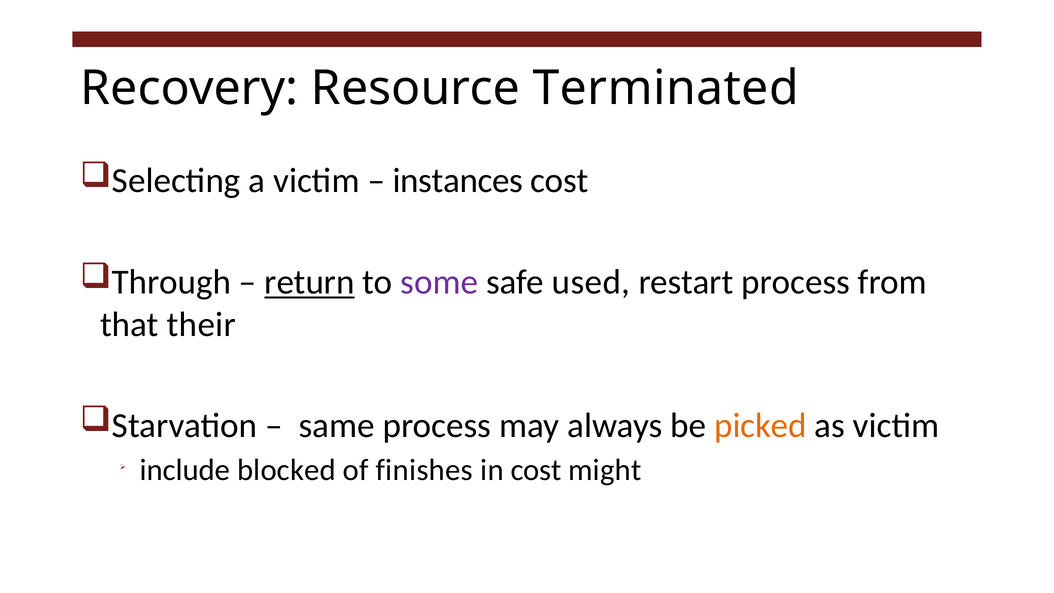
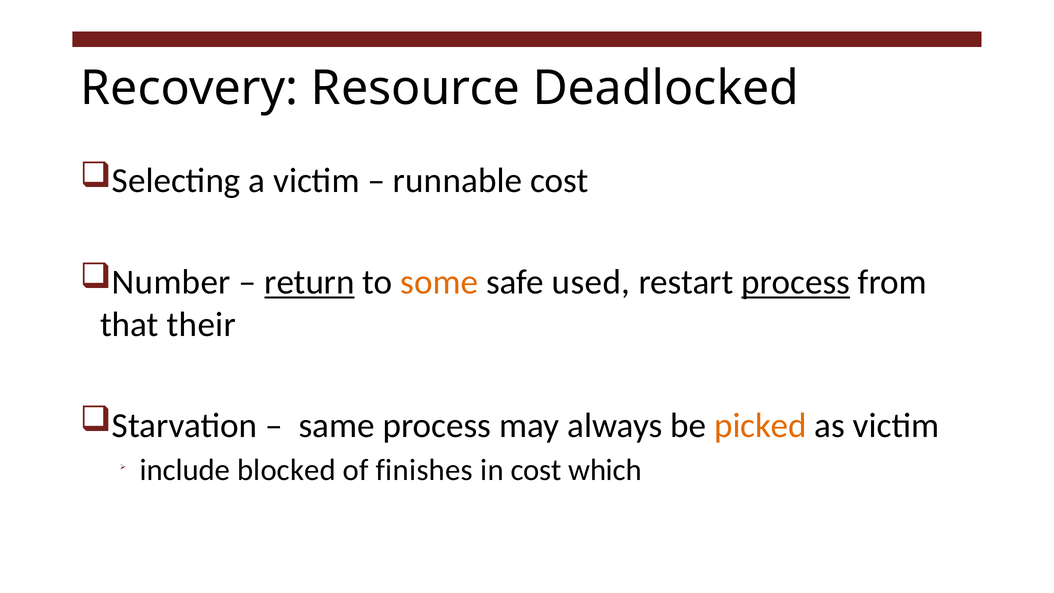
Terminated: Terminated -> Deadlocked
instances: instances -> runnable
Through: Through -> Number
some colour: purple -> orange
process at (796, 282) underline: none -> present
might: might -> which
